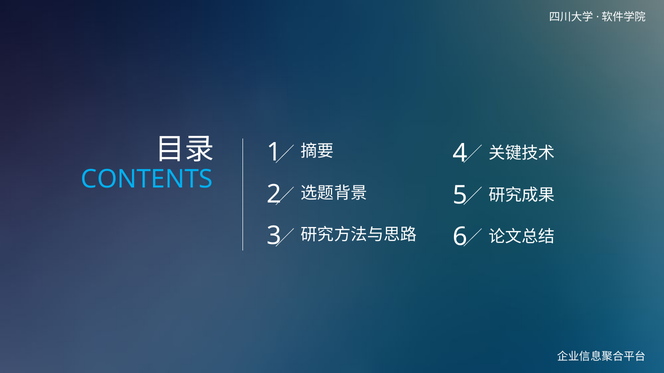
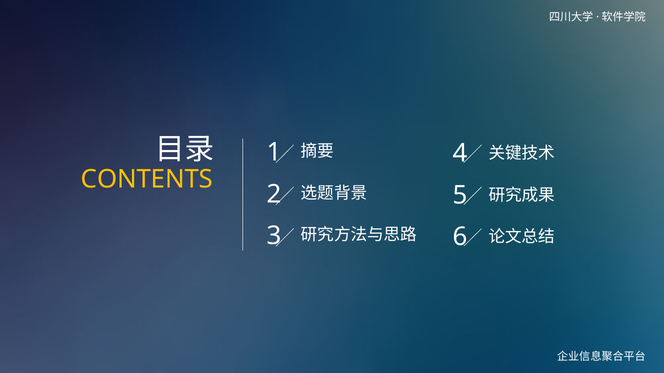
CONTENTS colour: light blue -> yellow
